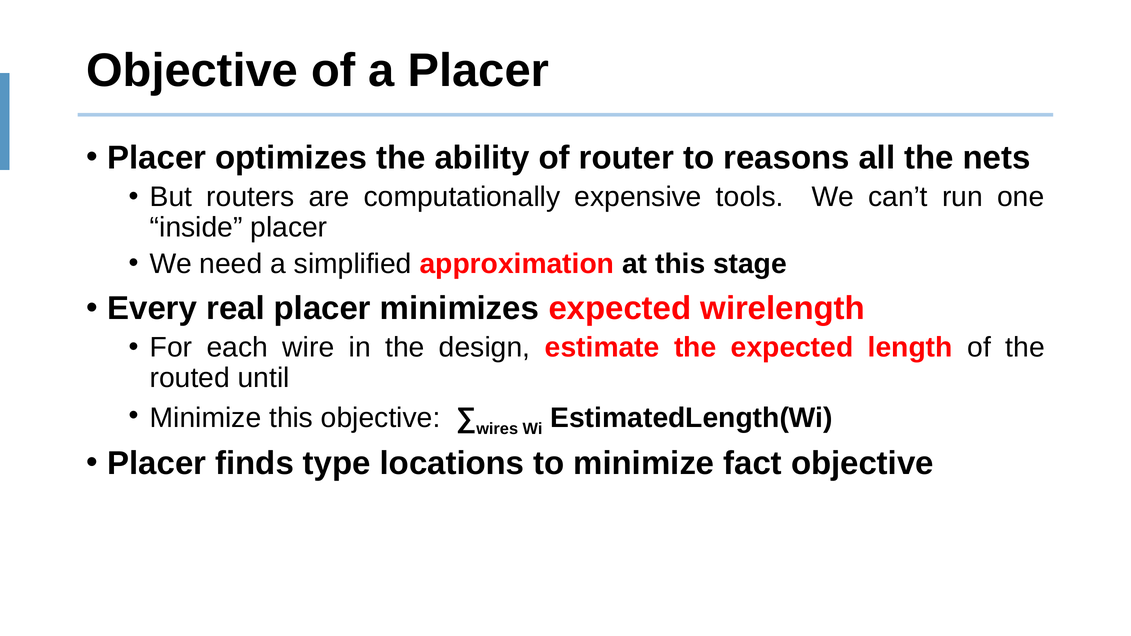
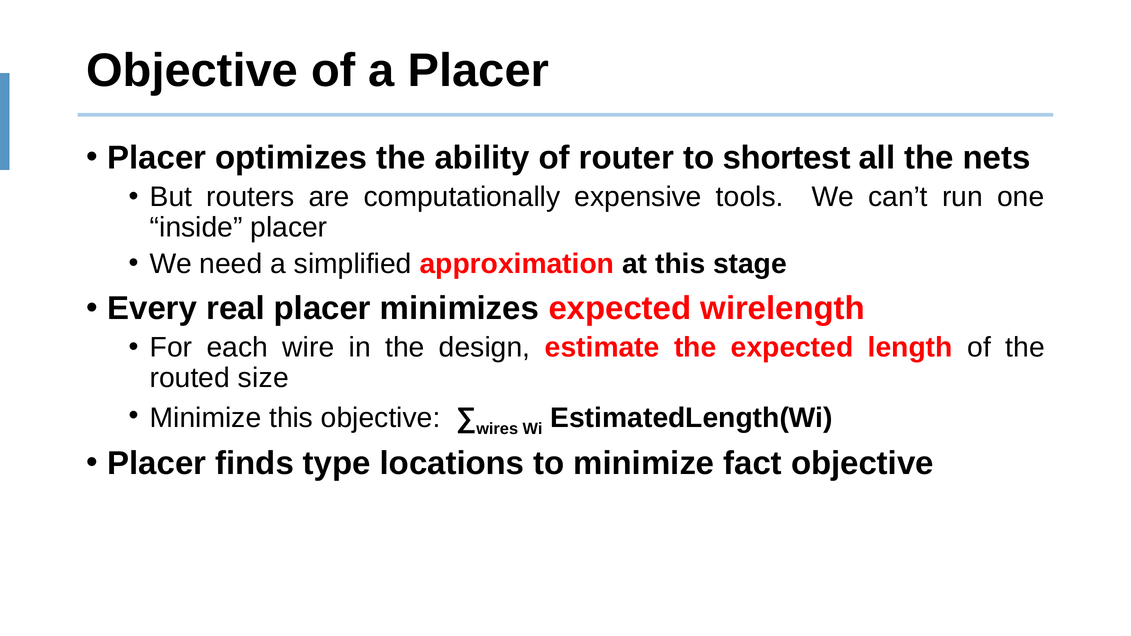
reasons: reasons -> shortest
until: until -> size
